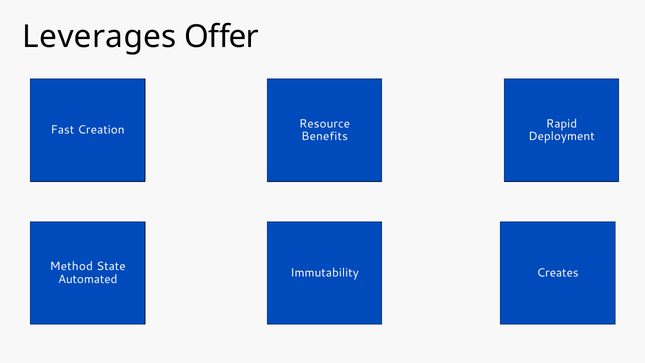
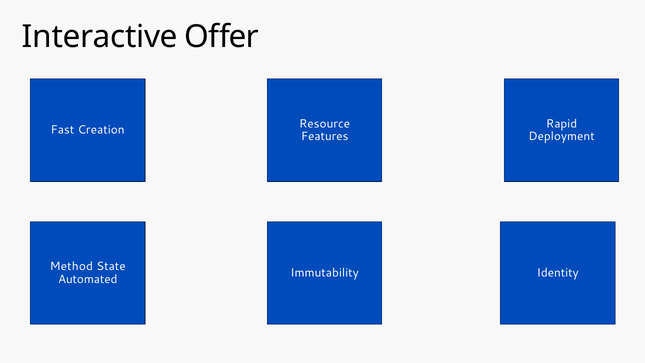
Leverages: Leverages -> Interactive
Benefits: Benefits -> Features
Creates: Creates -> Identity
